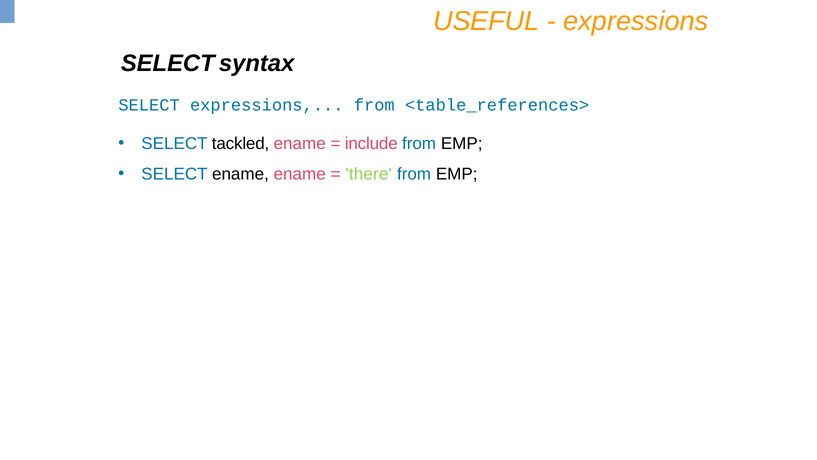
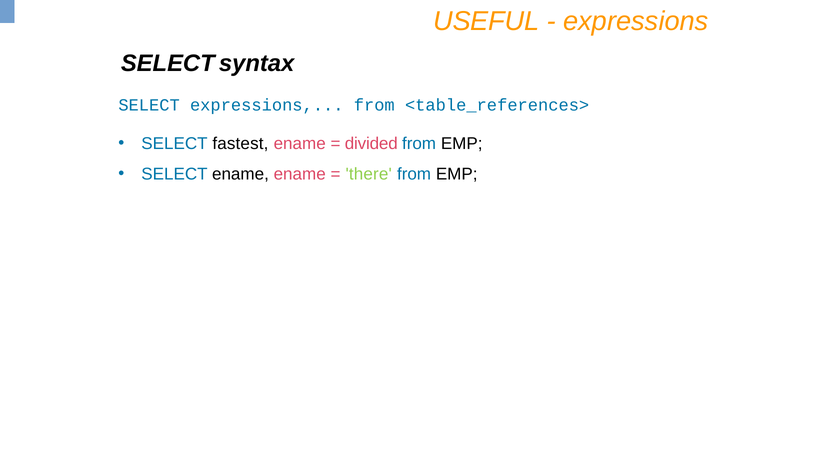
tackled: tackled -> fastest
include: include -> divided
